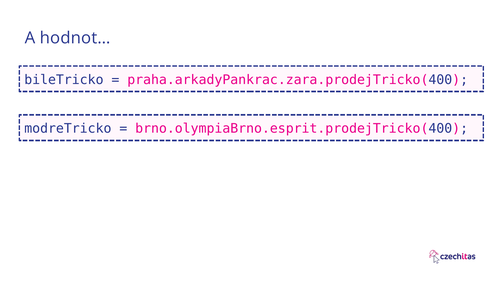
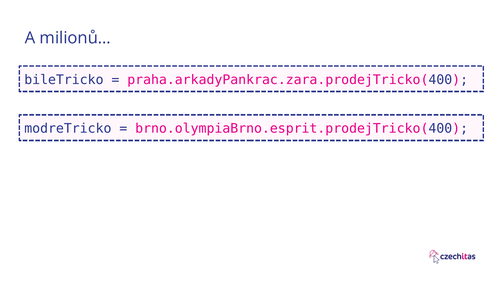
hodnot…: hodnot… -> milionů…
